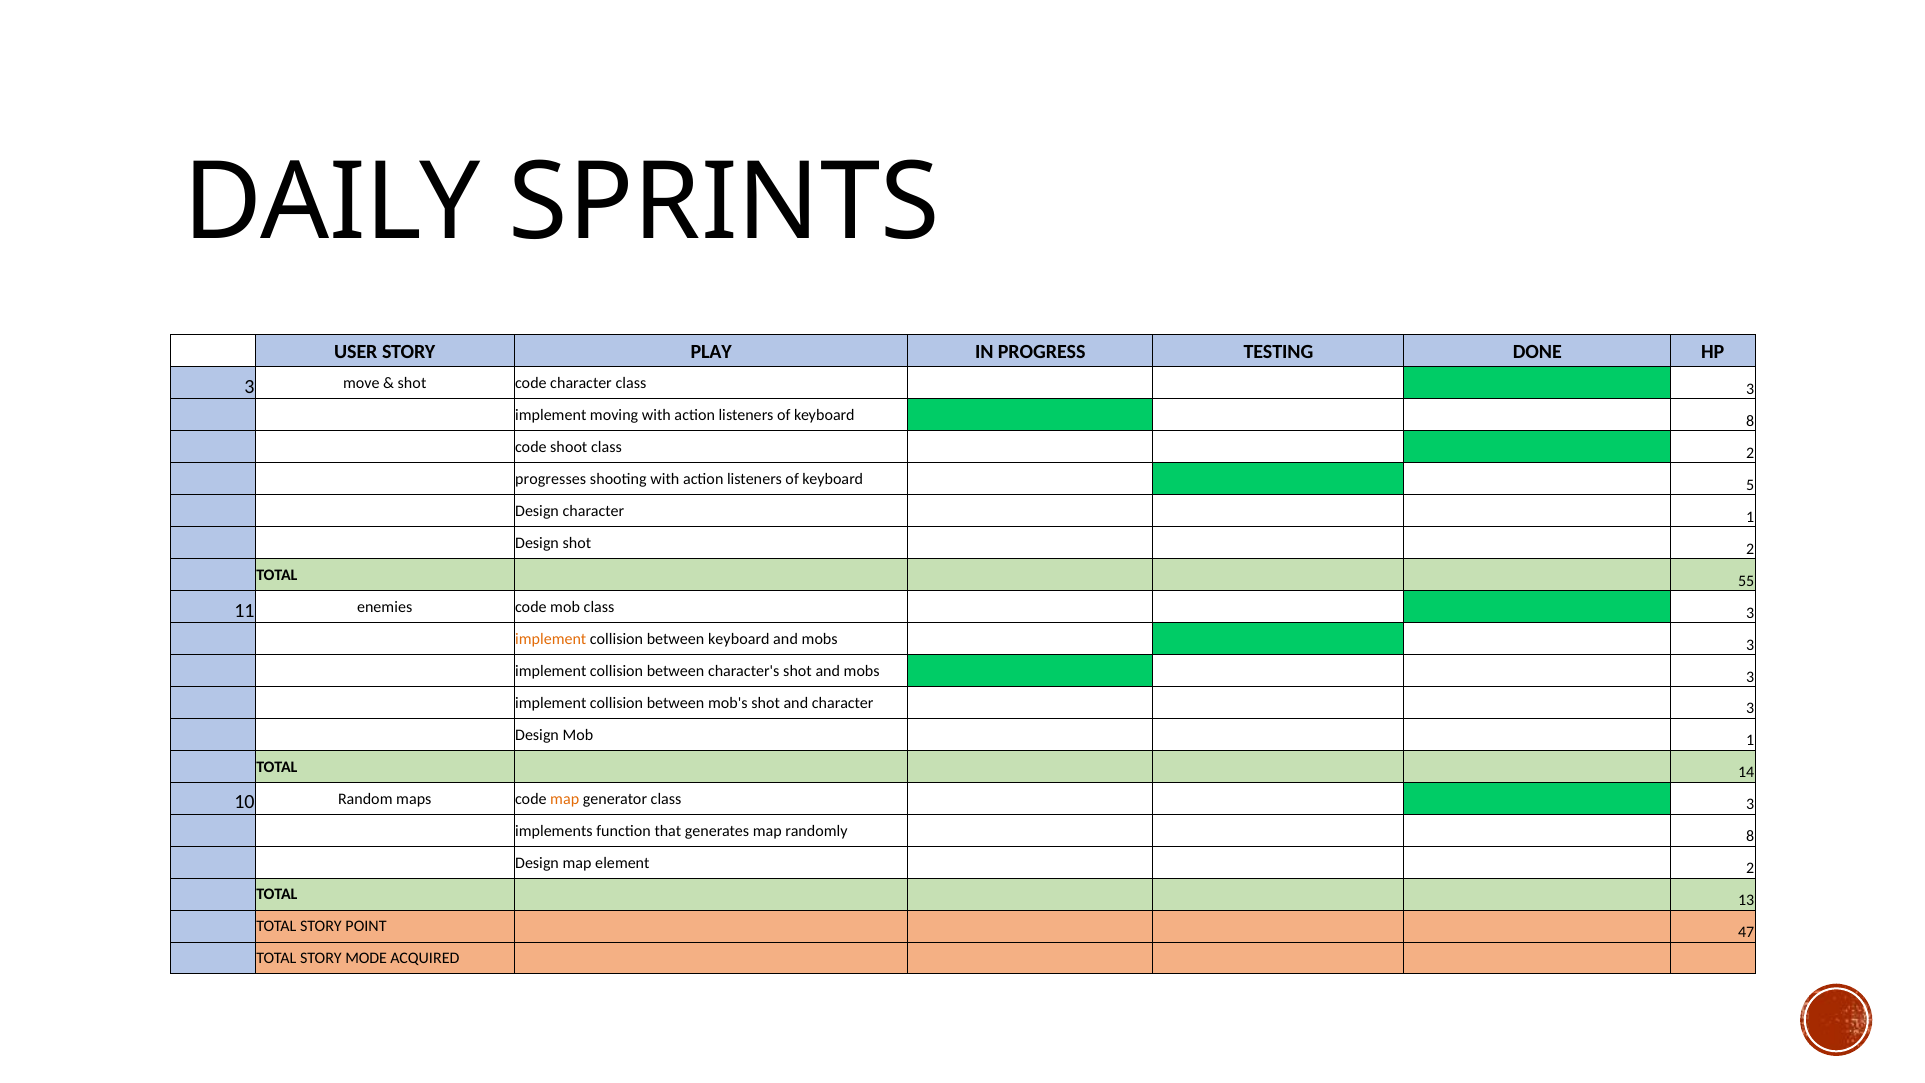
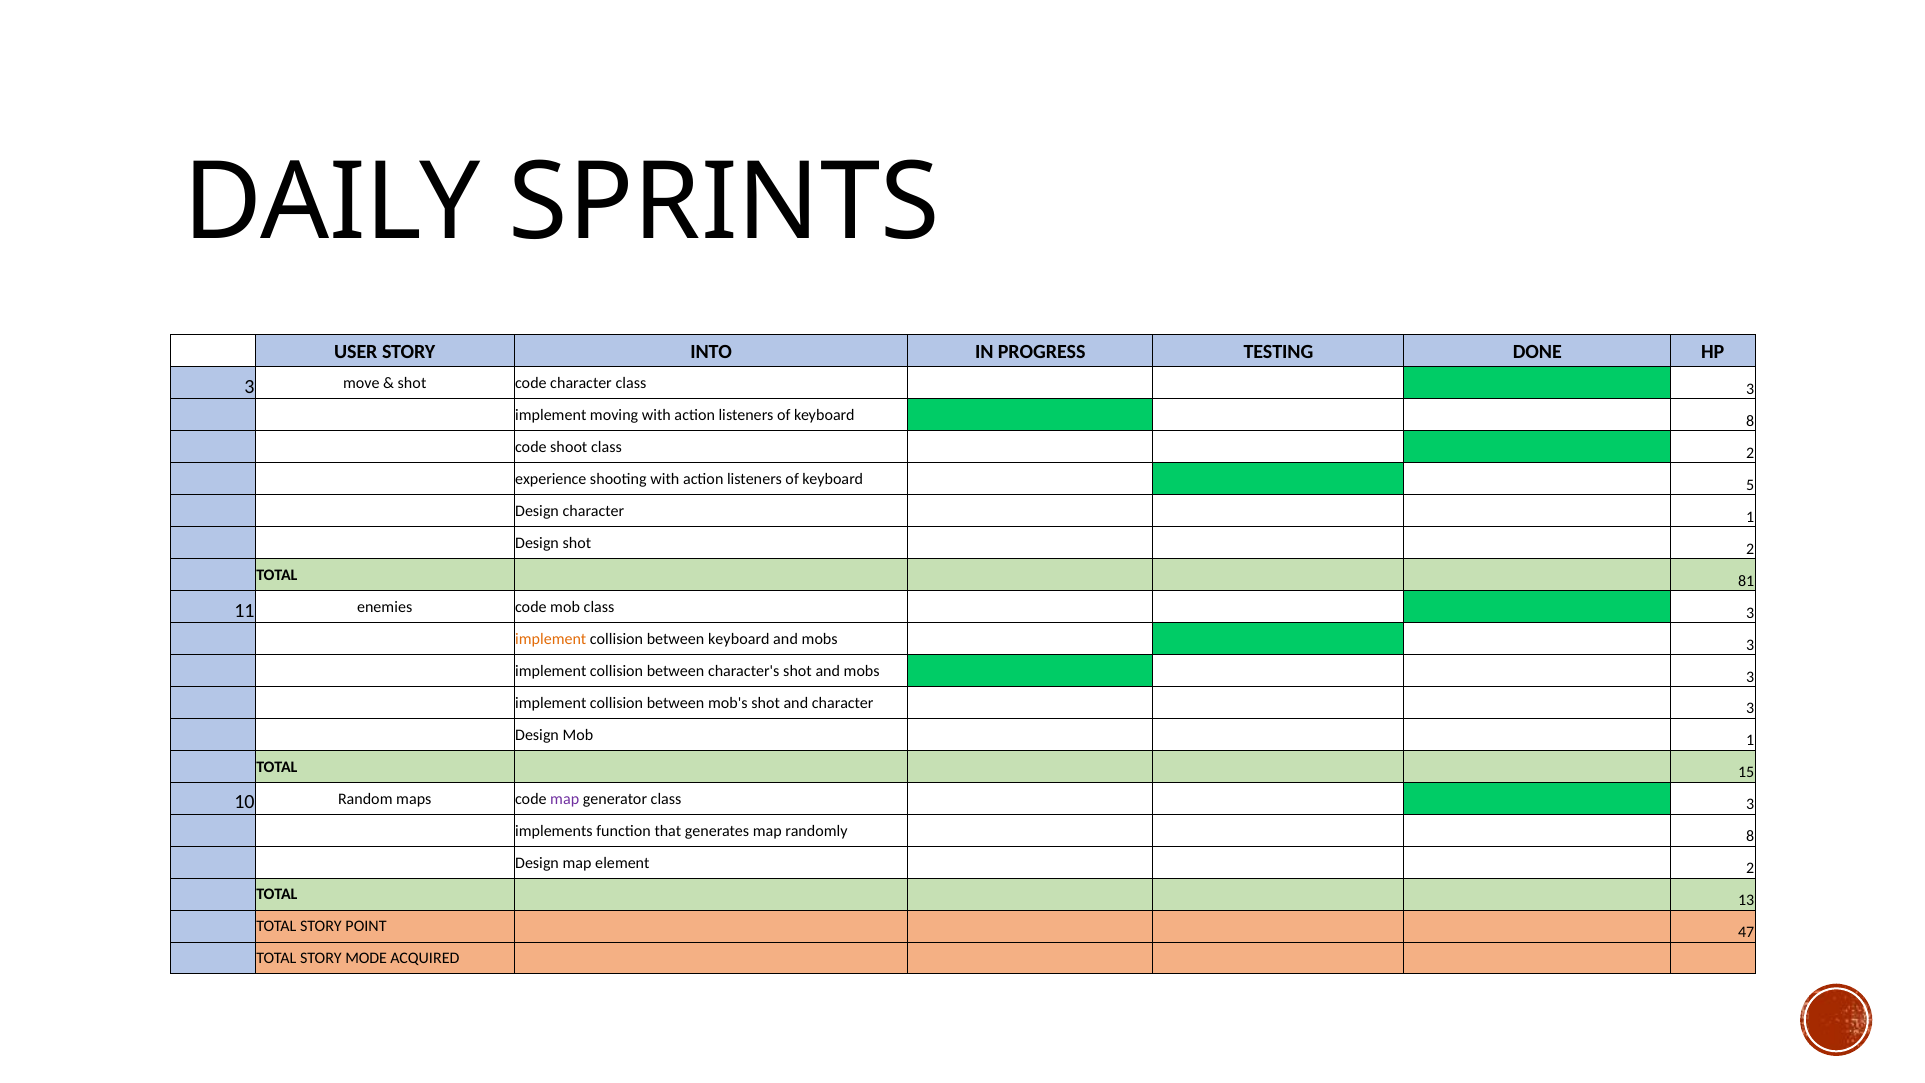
PLAY: PLAY -> INTO
progresses: progresses -> experience
55: 55 -> 81
14: 14 -> 15
map at (565, 799) colour: orange -> purple
